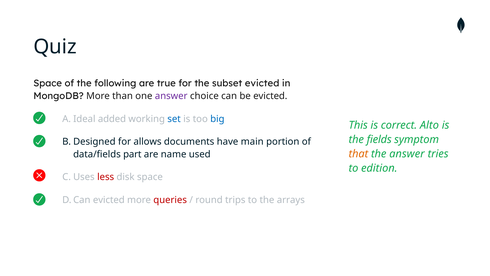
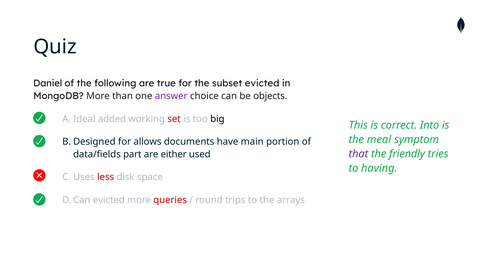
Space at (48, 83): Space -> Daniel
be evicted: evicted -> objects
set colour: blue -> red
big colour: blue -> black
Alto: Alto -> Into
fields: fields -> meal
that colour: orange -> purple
the answer: answer -> friendly
name: name -> either
edition: edition -> having
